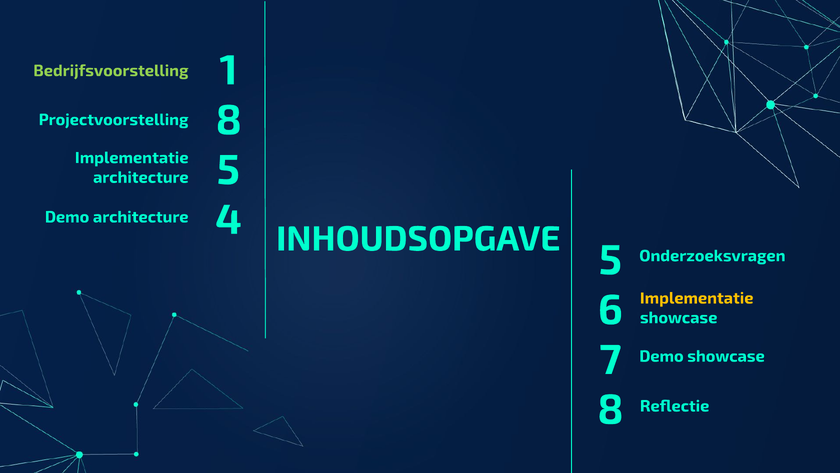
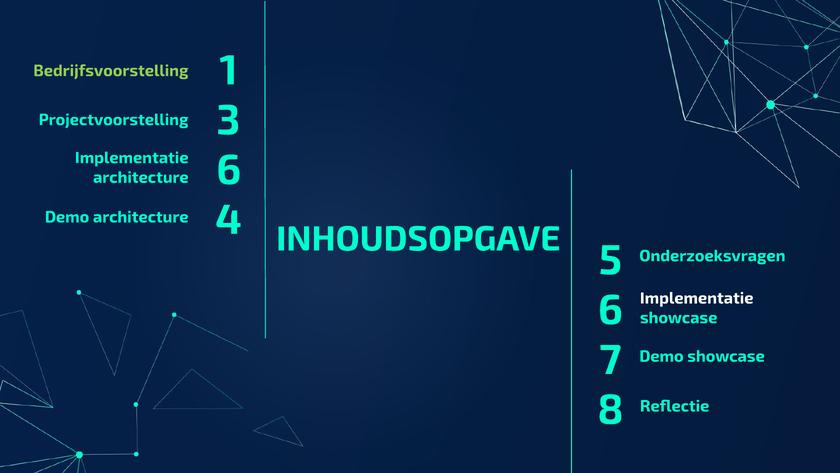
Projectvoorstelling 8: 8 -> 3
architecture 5: 5 -> 6
Implementatie at (697, 298) colour: yellow -> white
